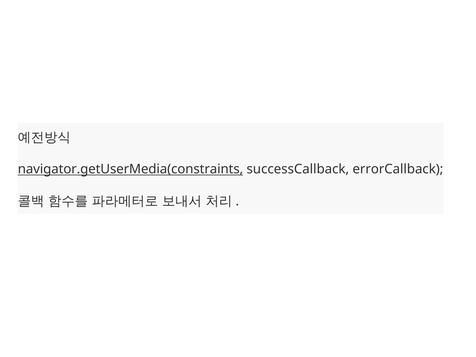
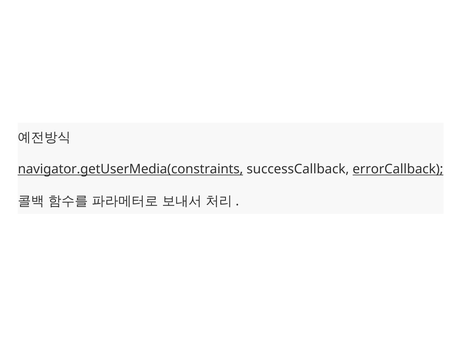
errorCallback underline: none -> present
